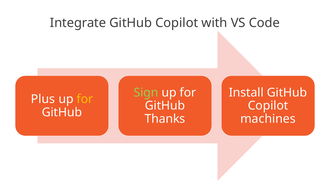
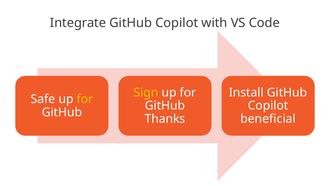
Sign colour: light green -> yellow
Plus: Plus -> Safe
machines: machines -> beneficial
